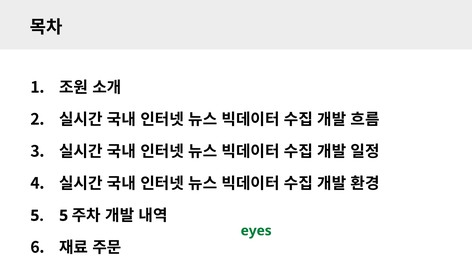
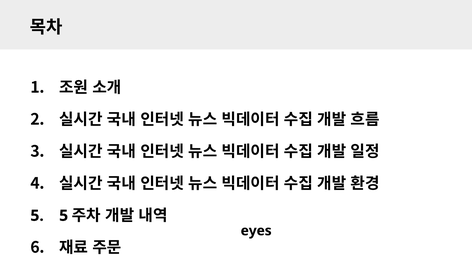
eyes colour: green -> black
